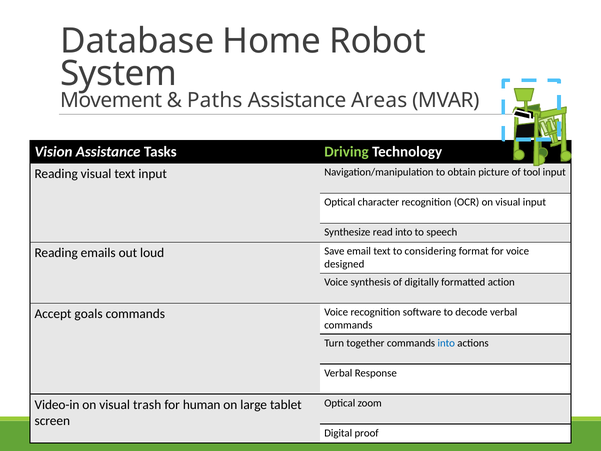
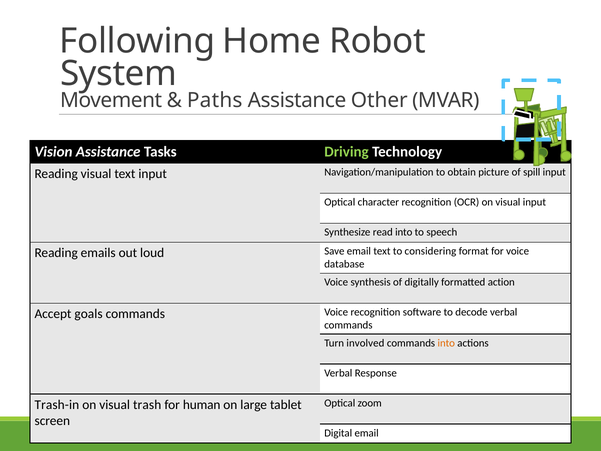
Database: Database -> Following
Areas: Areas -> Other
tool: tool -> spill
designed: designed -> database
together: together -> involved
into at (446, 343) colour: blue -> orange
Video-in: Video-in -> Trash-in
Digital proof: proof -> email
